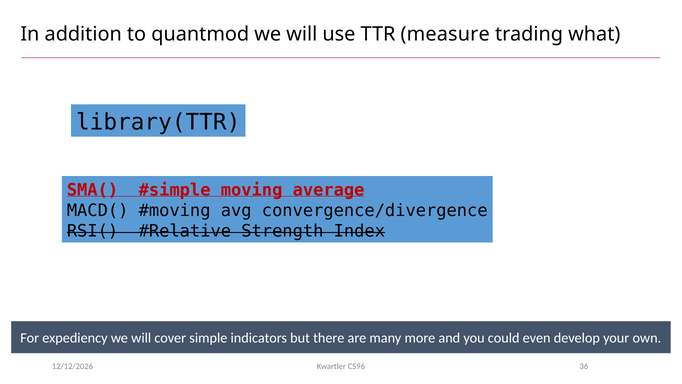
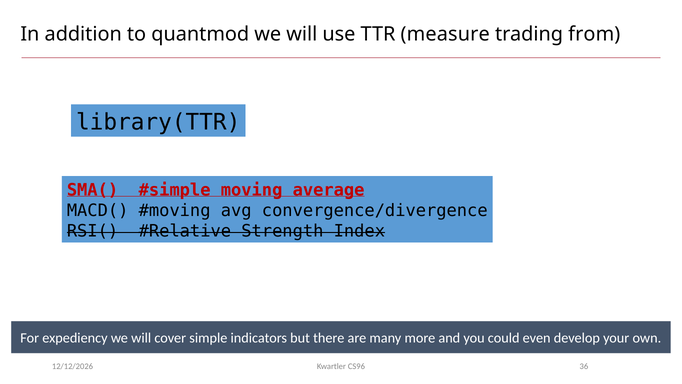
what: what -> from
